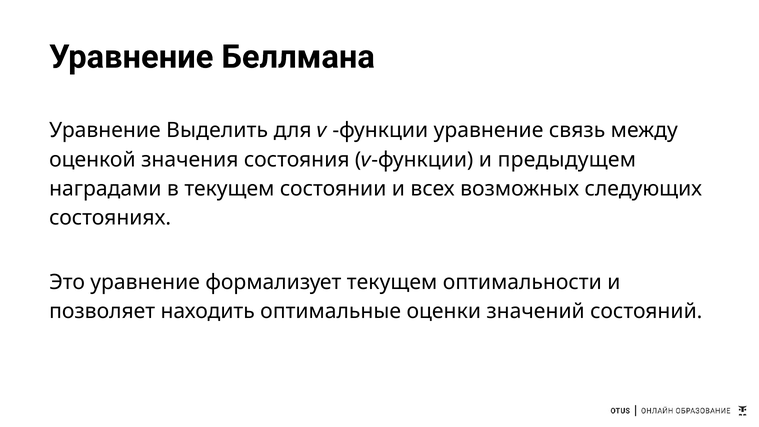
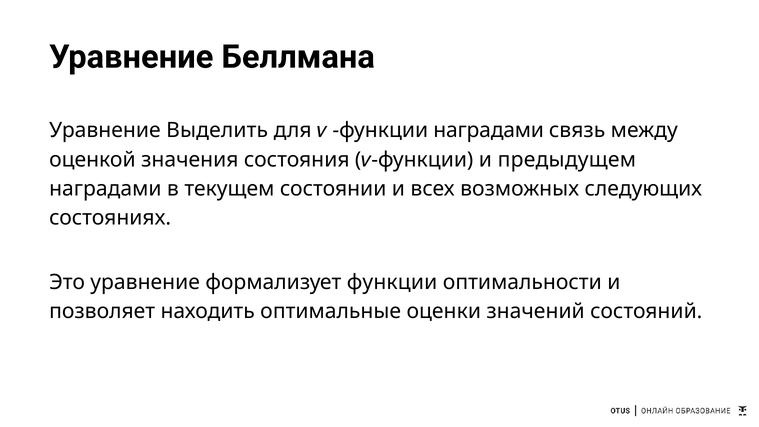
функции уравнение: уравнение -> наградами
формализует текущем: текущем -> функции
